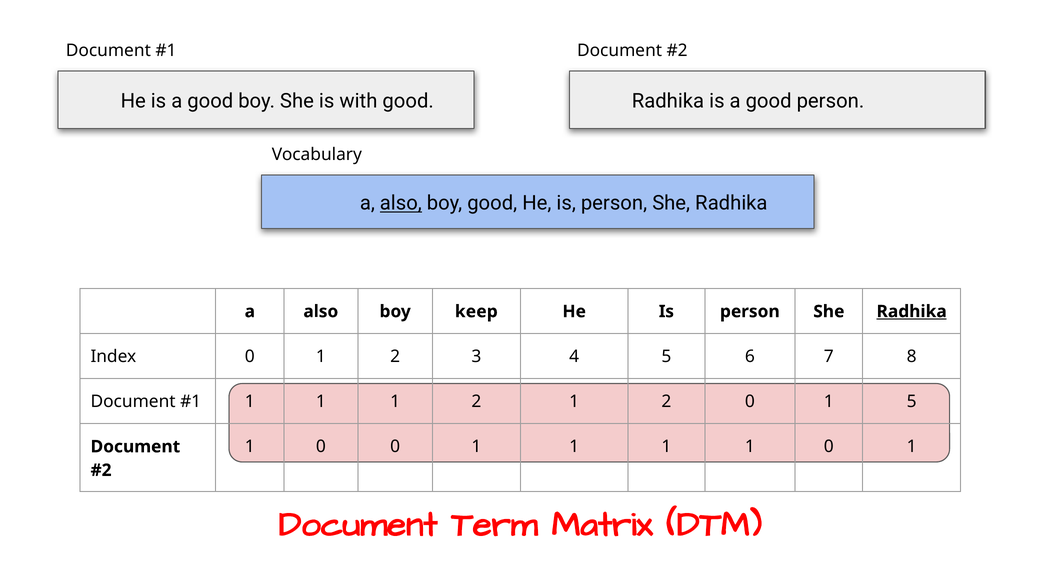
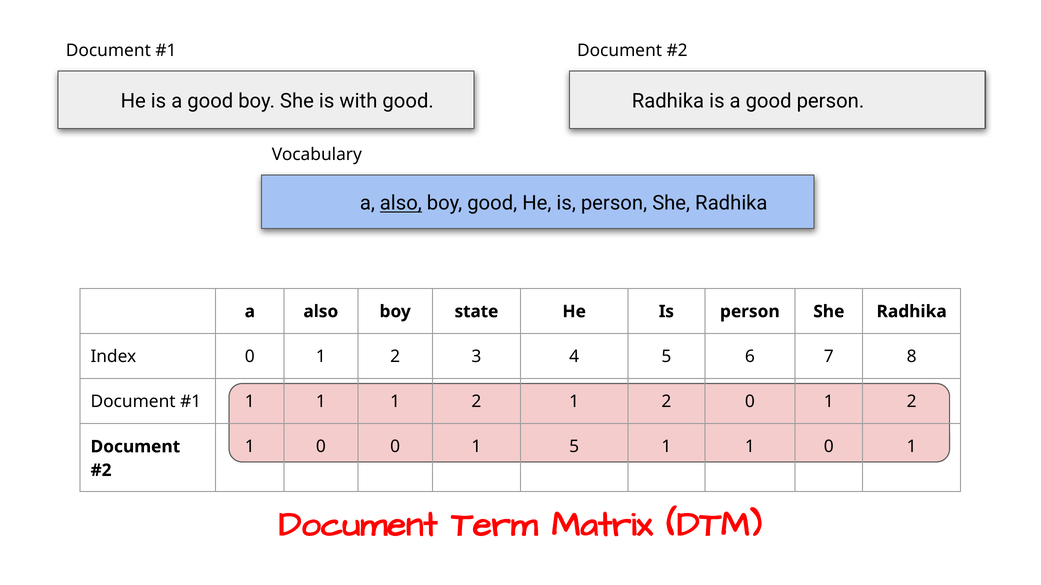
keep: keep -> state
Radhika at (912, 312) underline: present -> none
2 0 1 5: 5 -> 2
0 1 1: 1 -> 5
